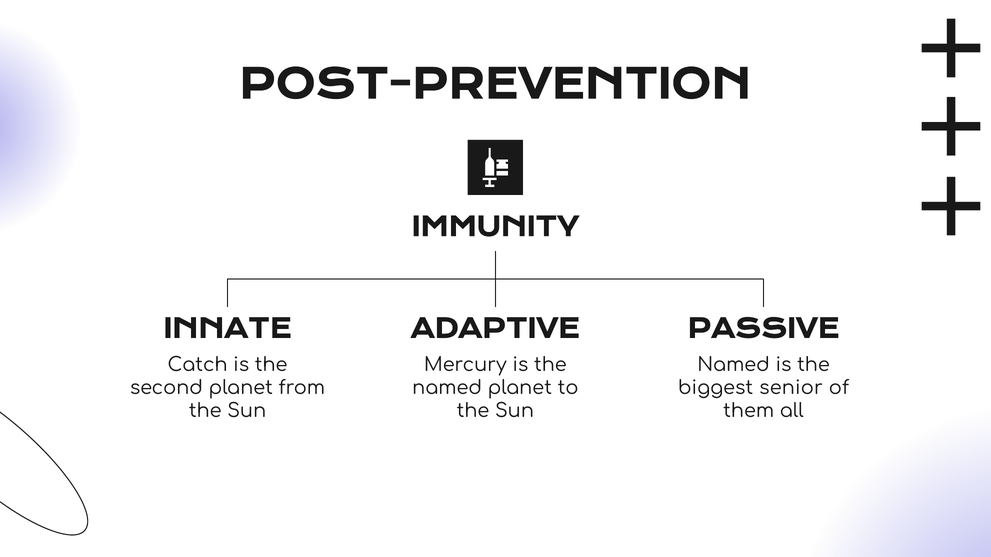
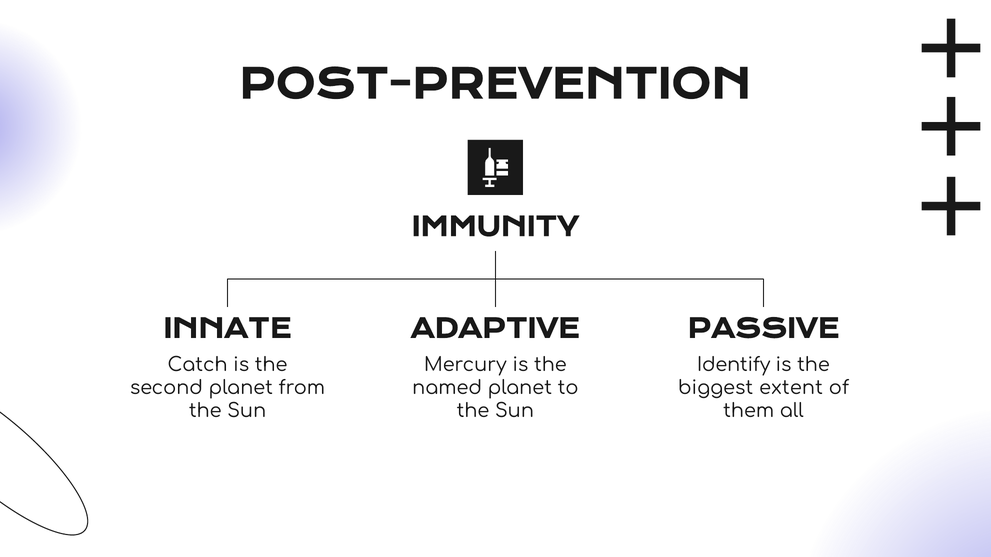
Named at (734, 365): Named -> Identify
senior: senior -> extent
